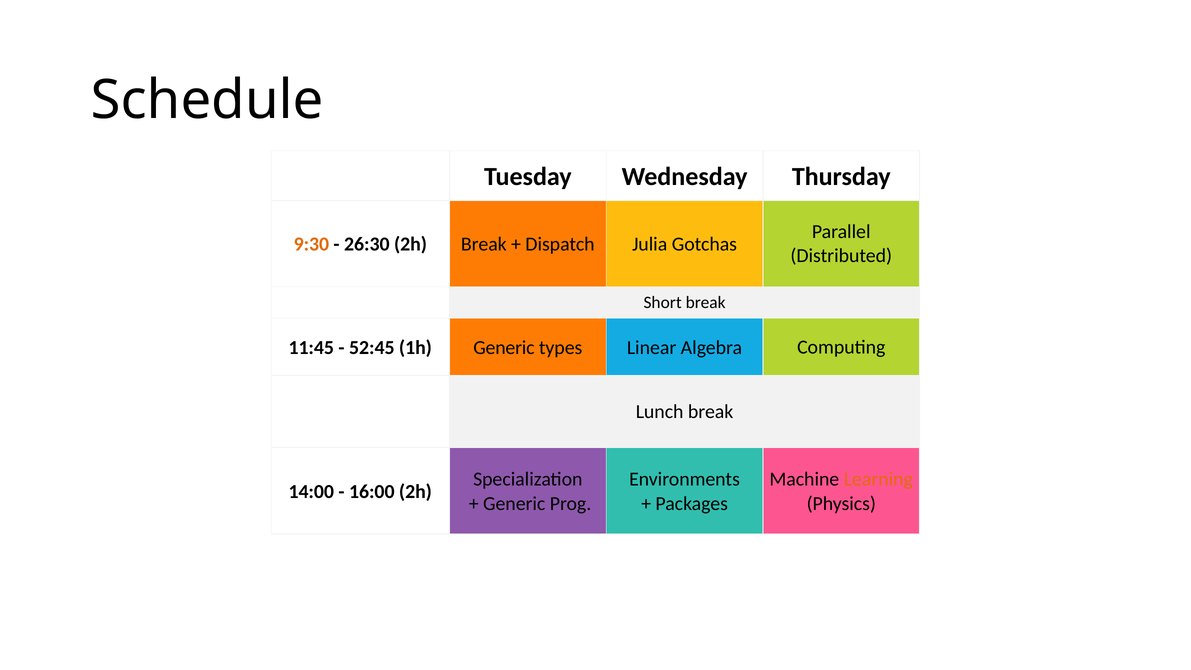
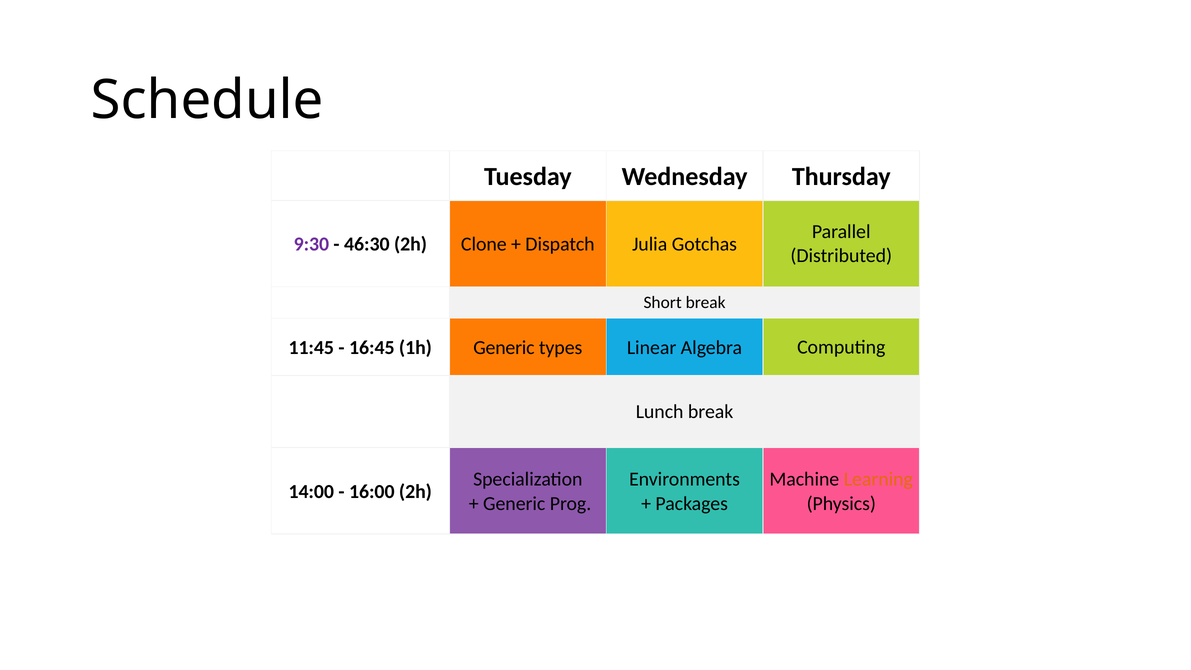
9:30 colour: orange -> purple
26:30: 26:30 -> 46:30
2h Break: Break -> Clone
52:45: 52:45 -> 16:45
